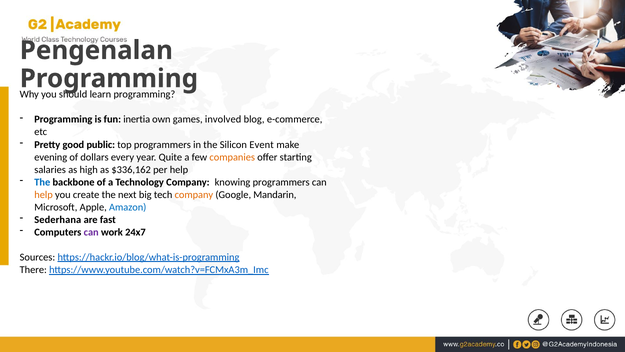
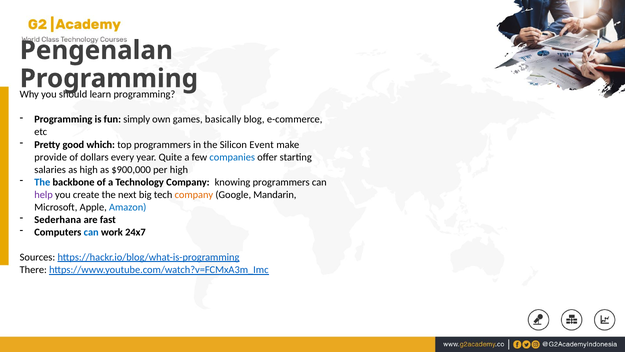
inertia: inertia -> simply
involved: involved -> basically
public: public -> which
evening: evening -> provide
companies colour: orange -> blue
$336,162: $336,162 -> $900,000
per help: help -> high
help at (44, 194) colour: orange -> purple
can at (91, 232) colour: purple -> blue
